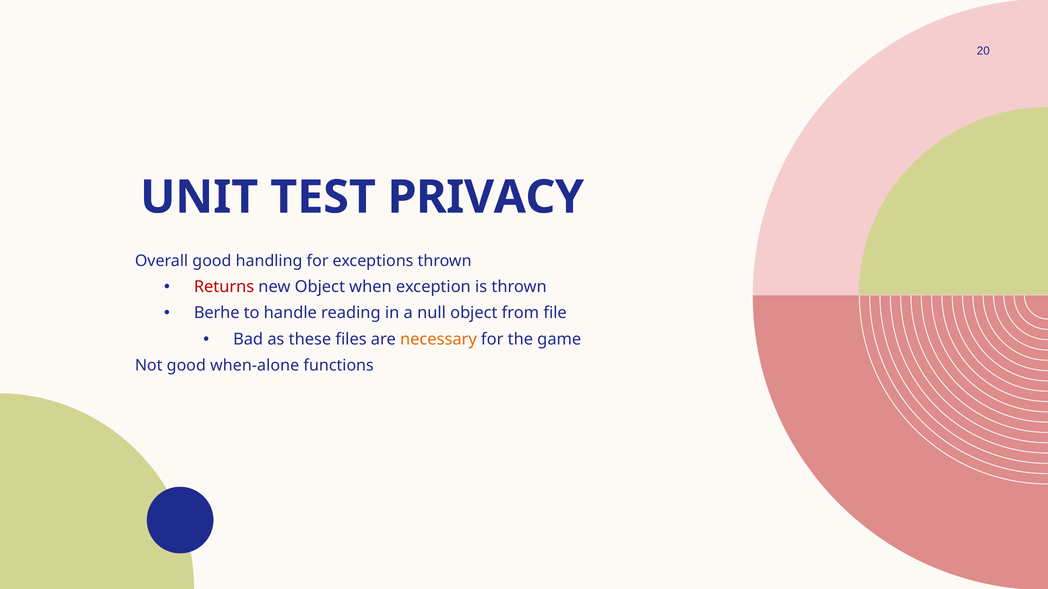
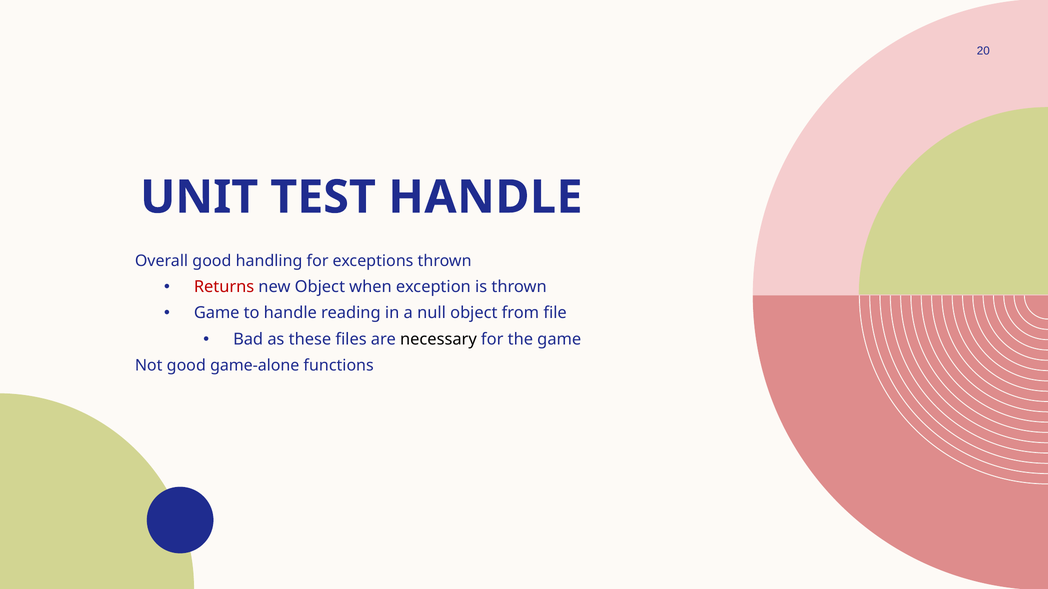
TEST PRIVACY: PRIVACY -> HANDLE
Berhe at (217, 313): Berhe -> Game
necessary colour: orange -> black
when-alone: when-alone -> game-alone
